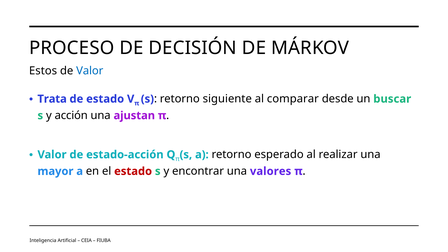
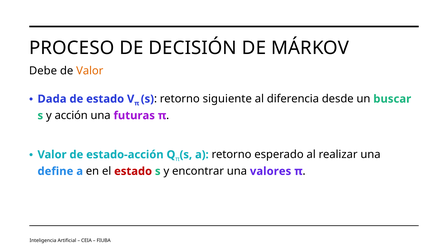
Estos: Estos -> Debe
Valor at (90, 71) colour: blue -> orange
Trata: Trata -> Dada
comparar: comparar -> diferencia
ajustan: ajustan -> futuras
mayor: mayor -> define
